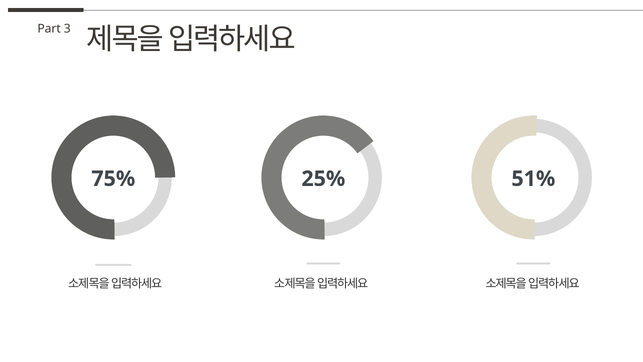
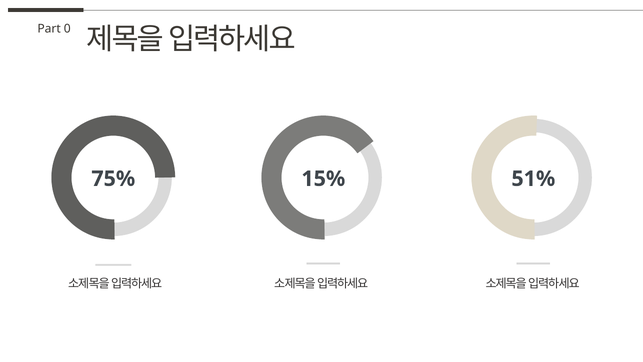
3: 3 -> 0
25%: 25% -> 15%
